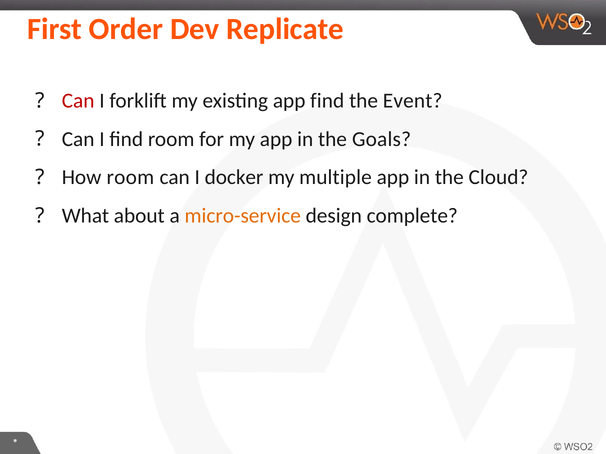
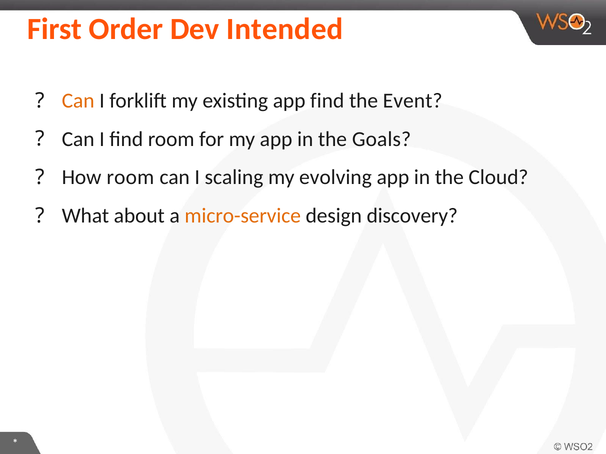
Replicate: Replicate -> Intended
Can at (78, 101) colour: red -> orange
docker: docker -> scaling
multiple: multiple -> evolving
complete: complete -> discovery
